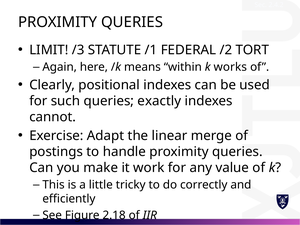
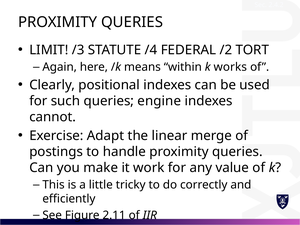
/1: /1 -> /4
exactly: exactly -> engine
2.18: 2.18 -> 2.11
